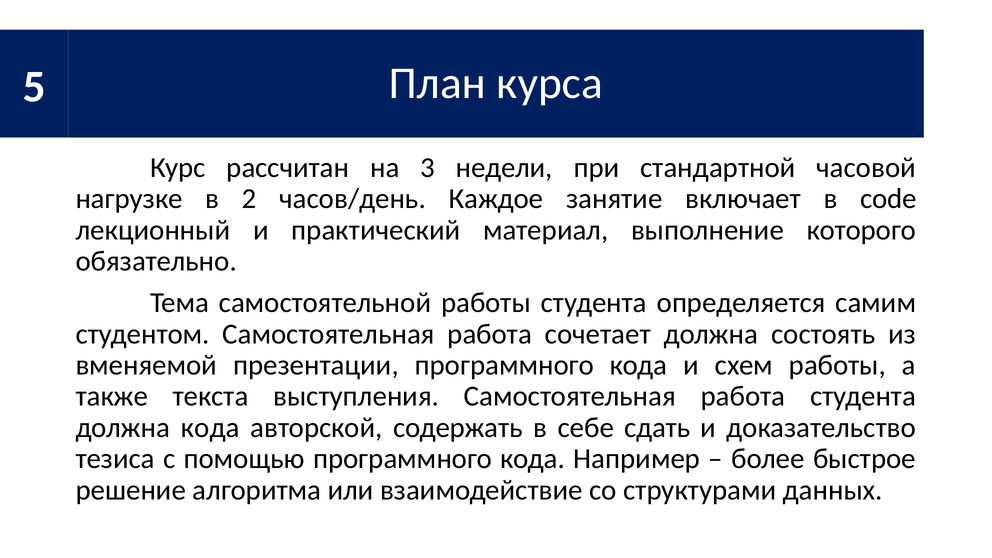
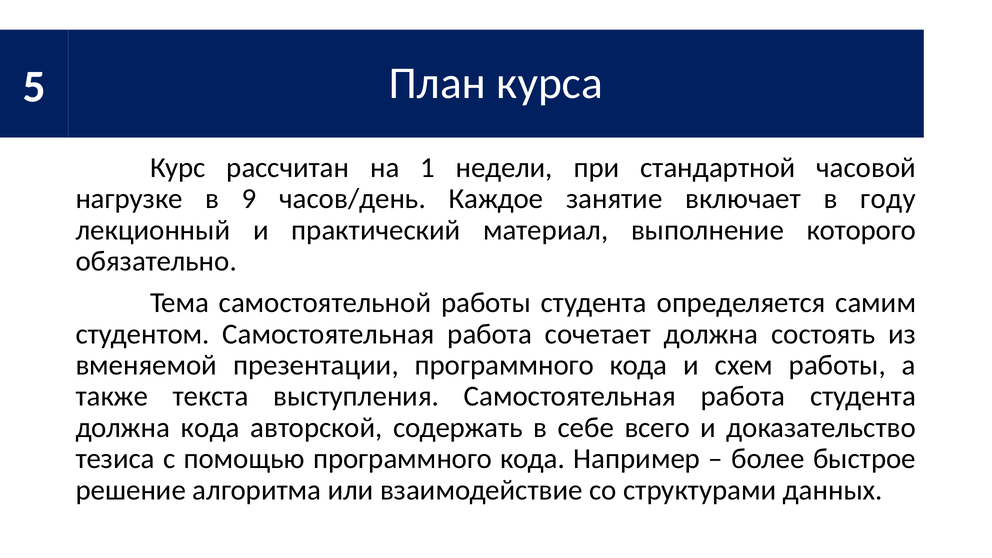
3: 3 -> 1
2: 2 -> 9
code: code -> году
сдать: сдать -> всего
